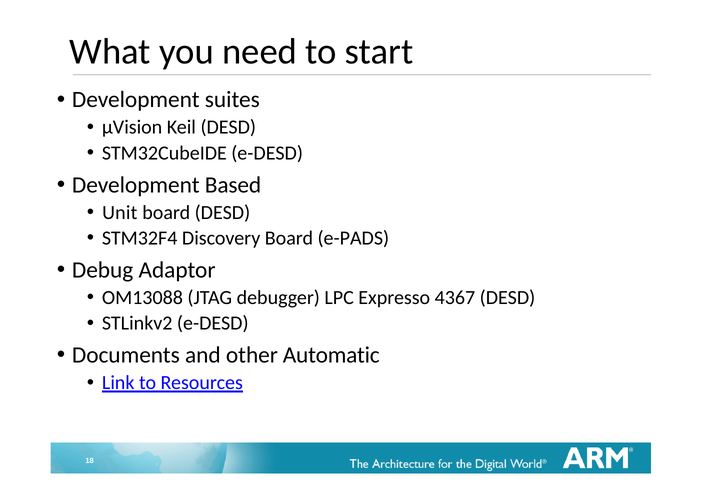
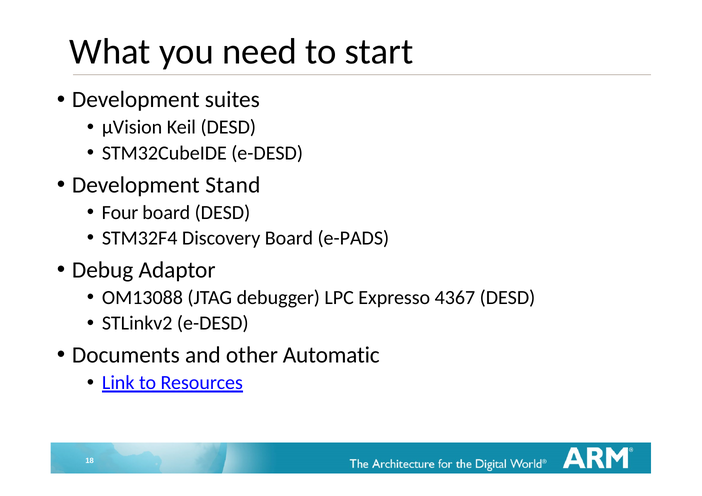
Based: Based -> Stand
Unit: Unit -> Four
